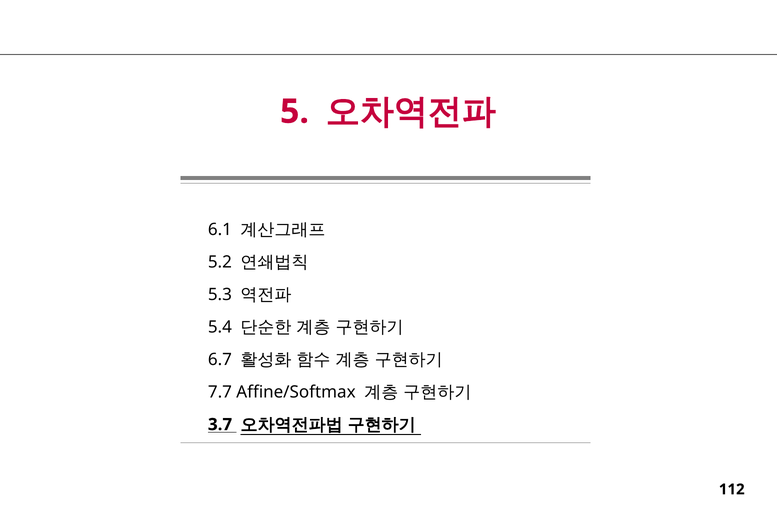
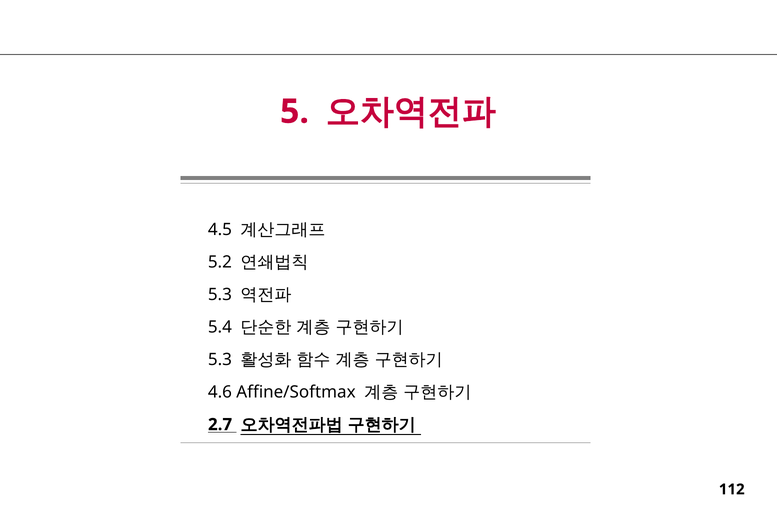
6.1: 6.1 -> 4.5
6.7 at (220, 360): 6.7 -> 5.3
7.7: 7.7 -> 4.6
3.7: 3.7 -> 2.7
